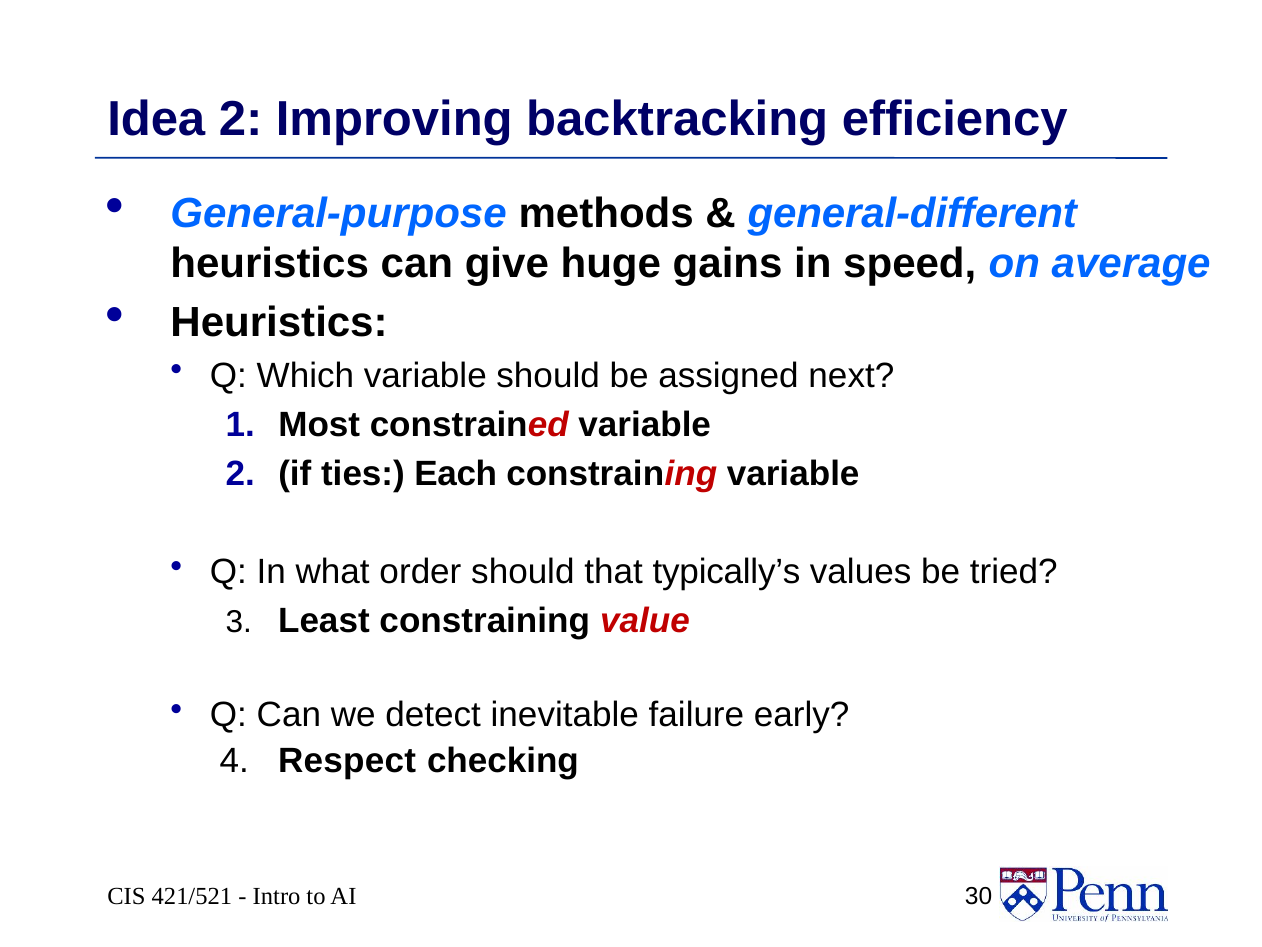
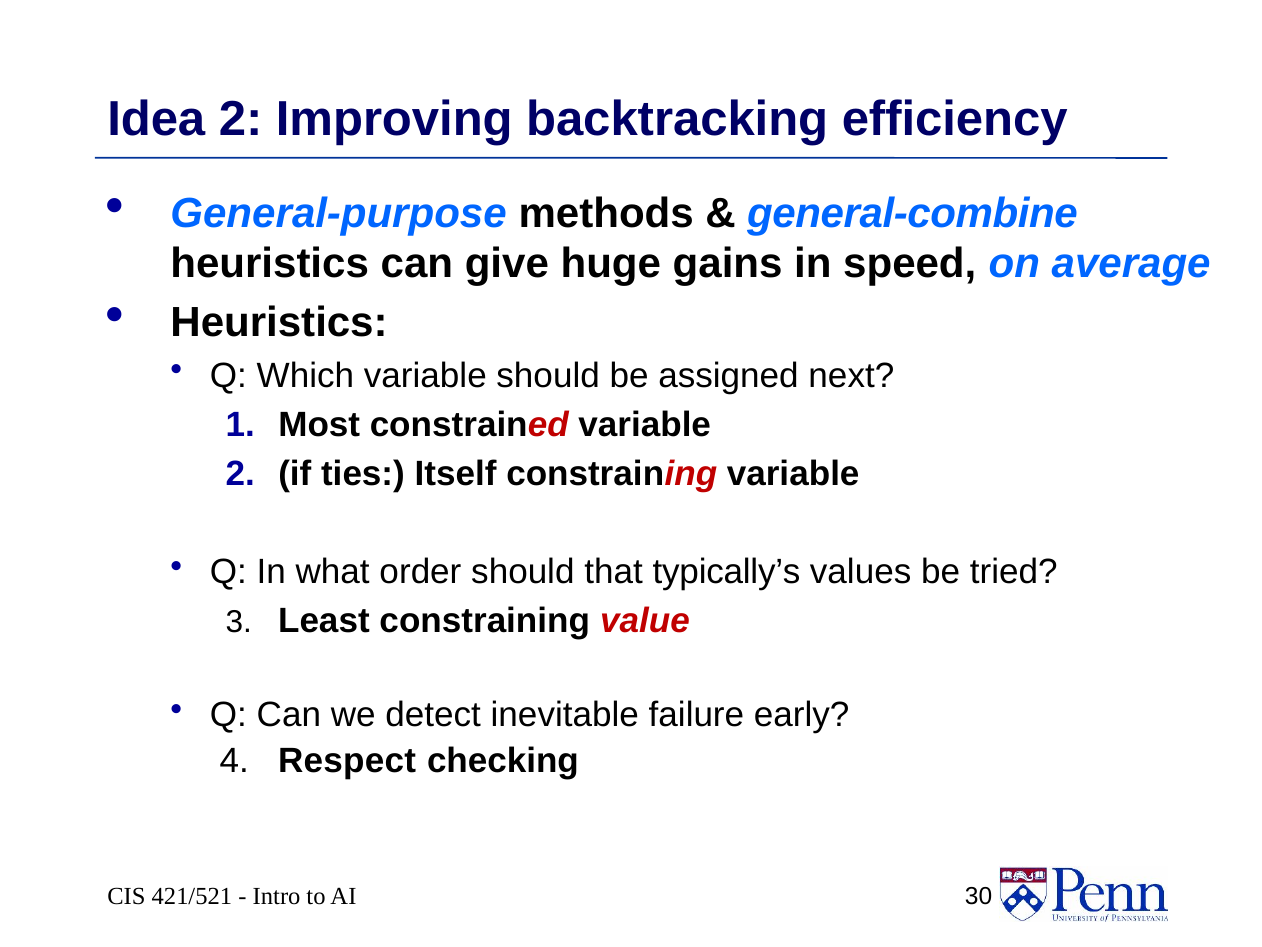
general-different: general-different -> general-combine
Each: Each -> Itself
